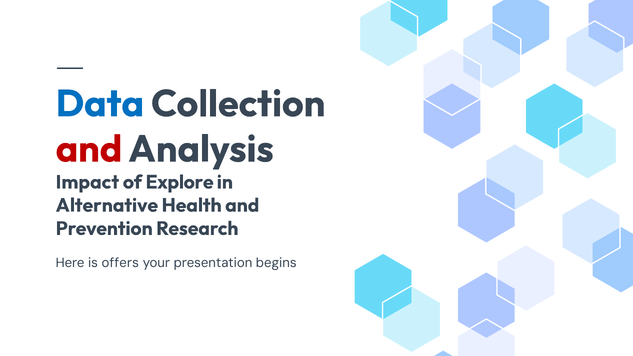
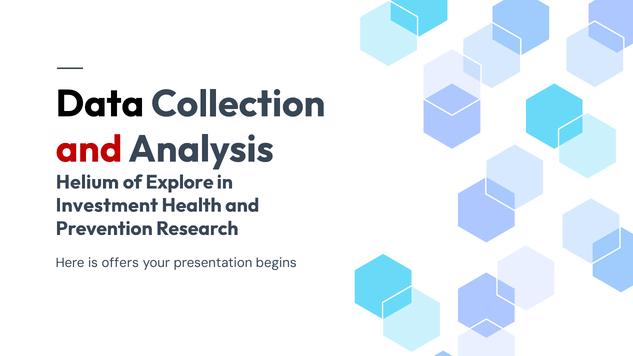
Data colour: blue -> black
Impact: Impact -> Helium
Alternative: Alternative -> Investment
